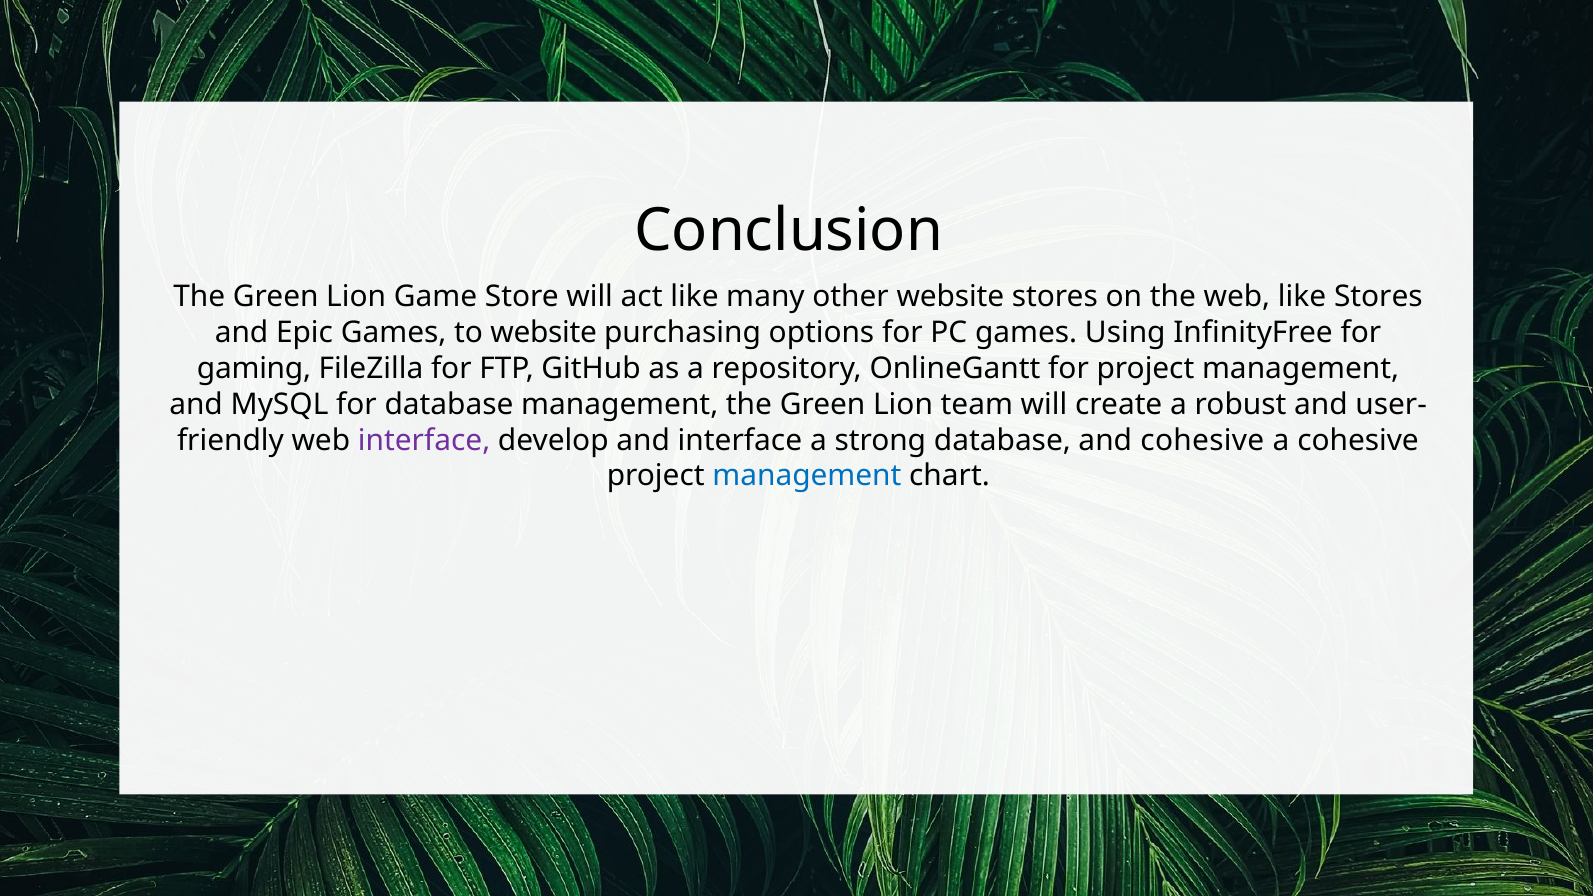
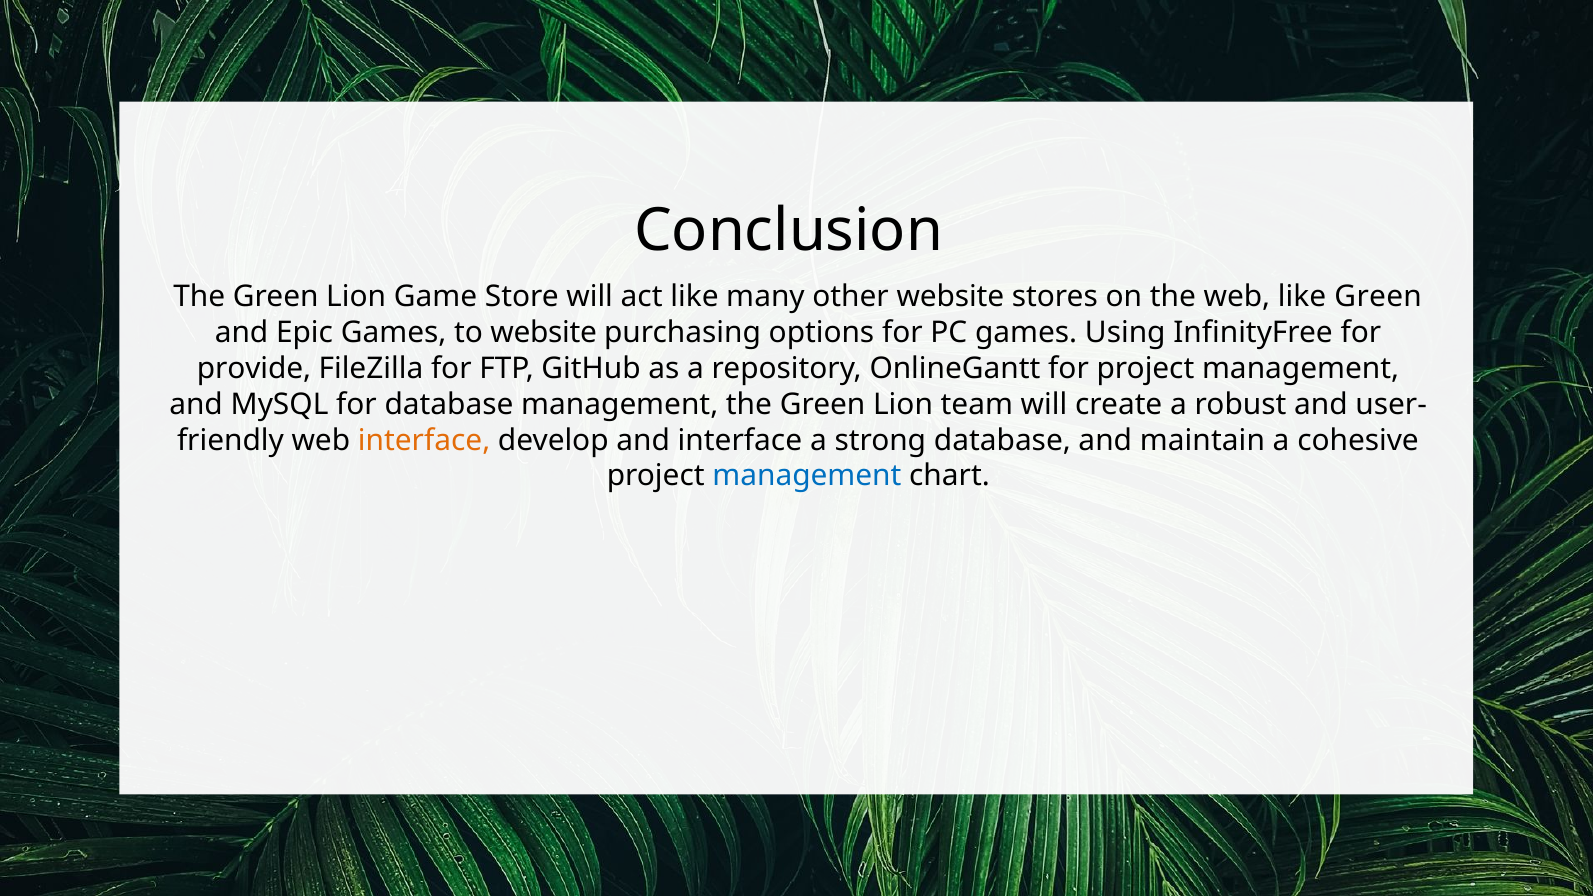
like Stores: Stores -> Green
gaming: gaming -> provide
interface at (424, 440) colour: purple -> orange
and cohesive: cohesive -> maintain
